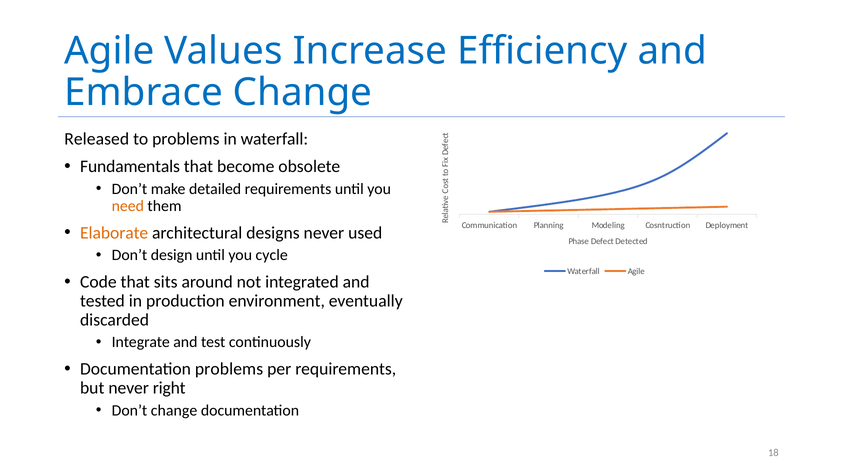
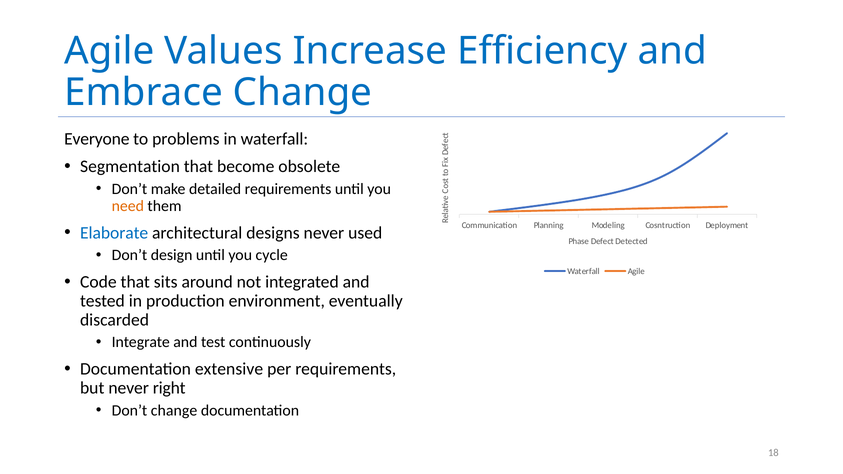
Released: Released -> Everyone
Fundamentals: Fundamentals -> Segmentation
Elaborate colour: orange -> blue
Documentation problems: problems -> extensive
